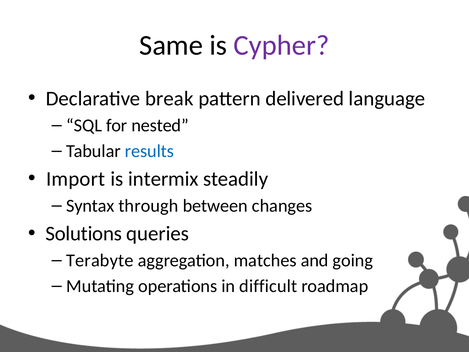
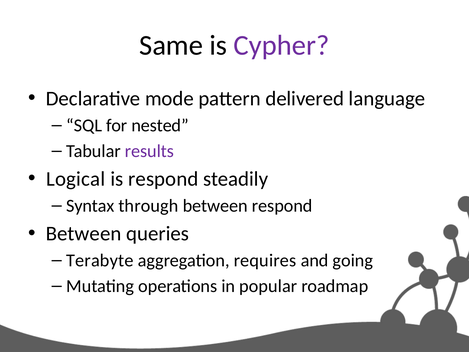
break: break -> mode
results colour: blue -> purple
Import: Import -> Logical
is intermix: intermix -> respond
between changes: changes -> respond
Solutions at (84, 233): Solutions -> Between
matches: matches -> requires
difficult: difficult -> popular
